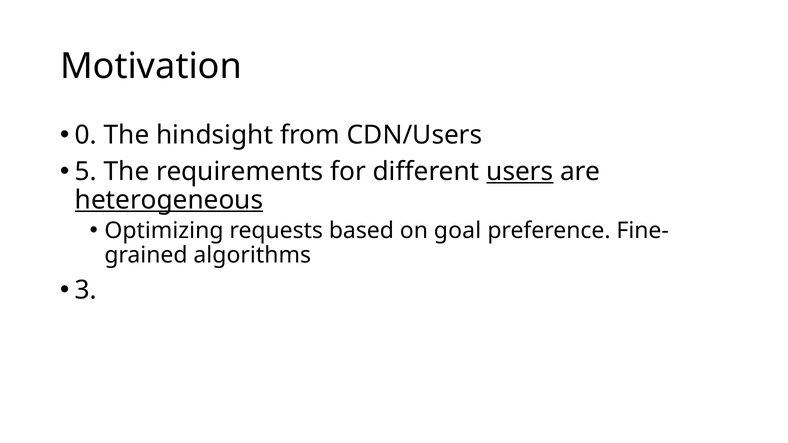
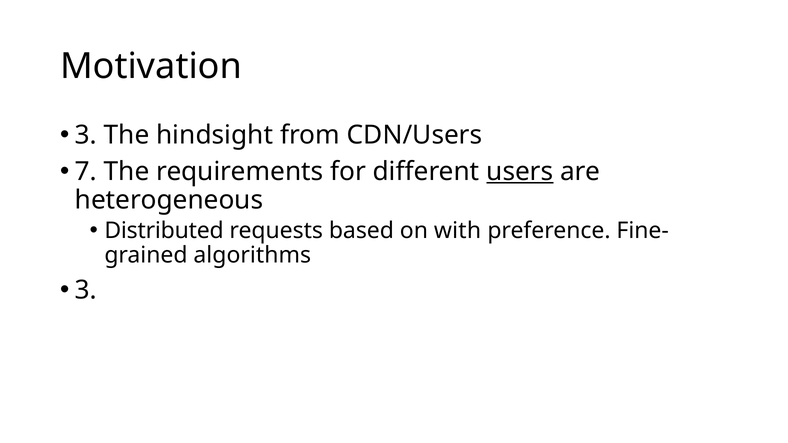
0 at (86, 135): 0 -> 3
5: 5 -> 7
heterogeneous underline: present -> none
Optimizing: Optimizing -> Distributed
goal: goal -> with
